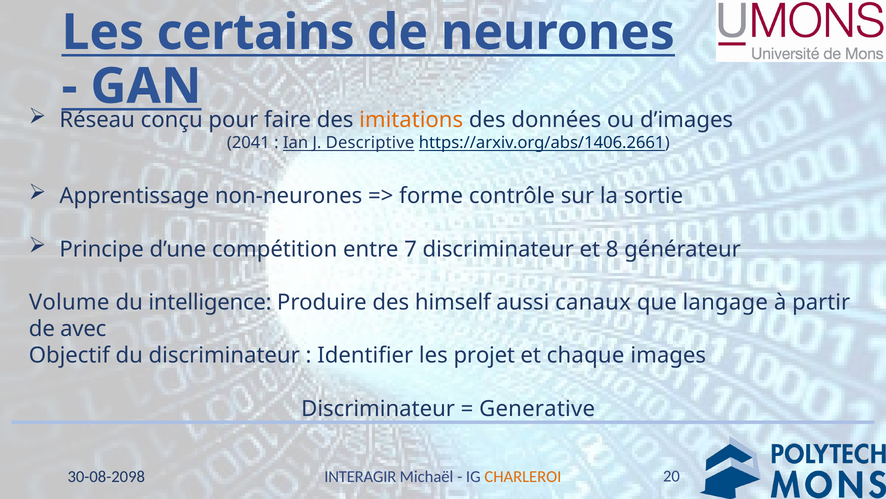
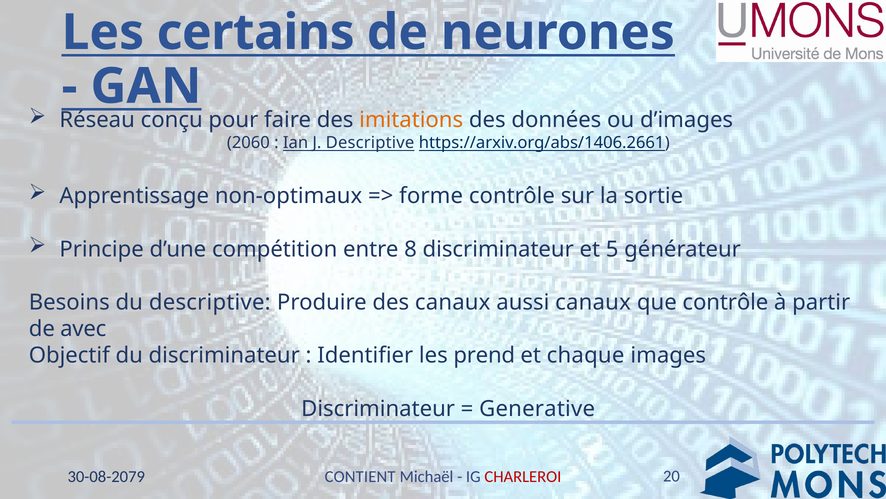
2041: 2041 -> 2060
non-neurones: non-neurones -> non-optimaux
7: 7 -> 8
8: 8 -> 5
Volume: Volume -> Besoins
du intelligence: intelligence -> descriptive
des himself: himself -> canaux
que langage: langage -> contrôle
projet: projet -> prend
INTERAGIR: INTERAGIR -> CONTIENT
CHARLEROI colour: orange -> red
30-08-2098: 30-08-2098 -> 30-08-2079
